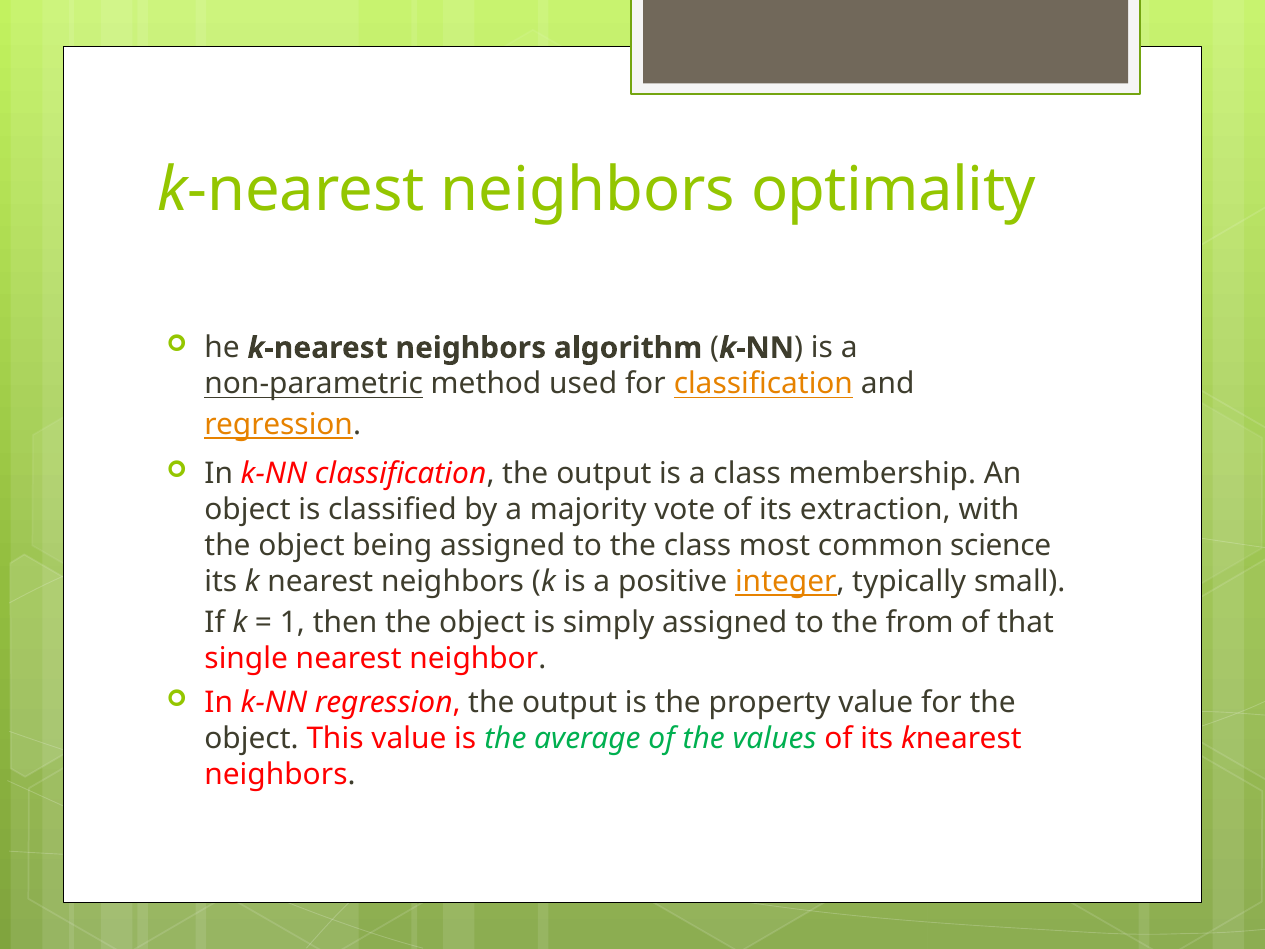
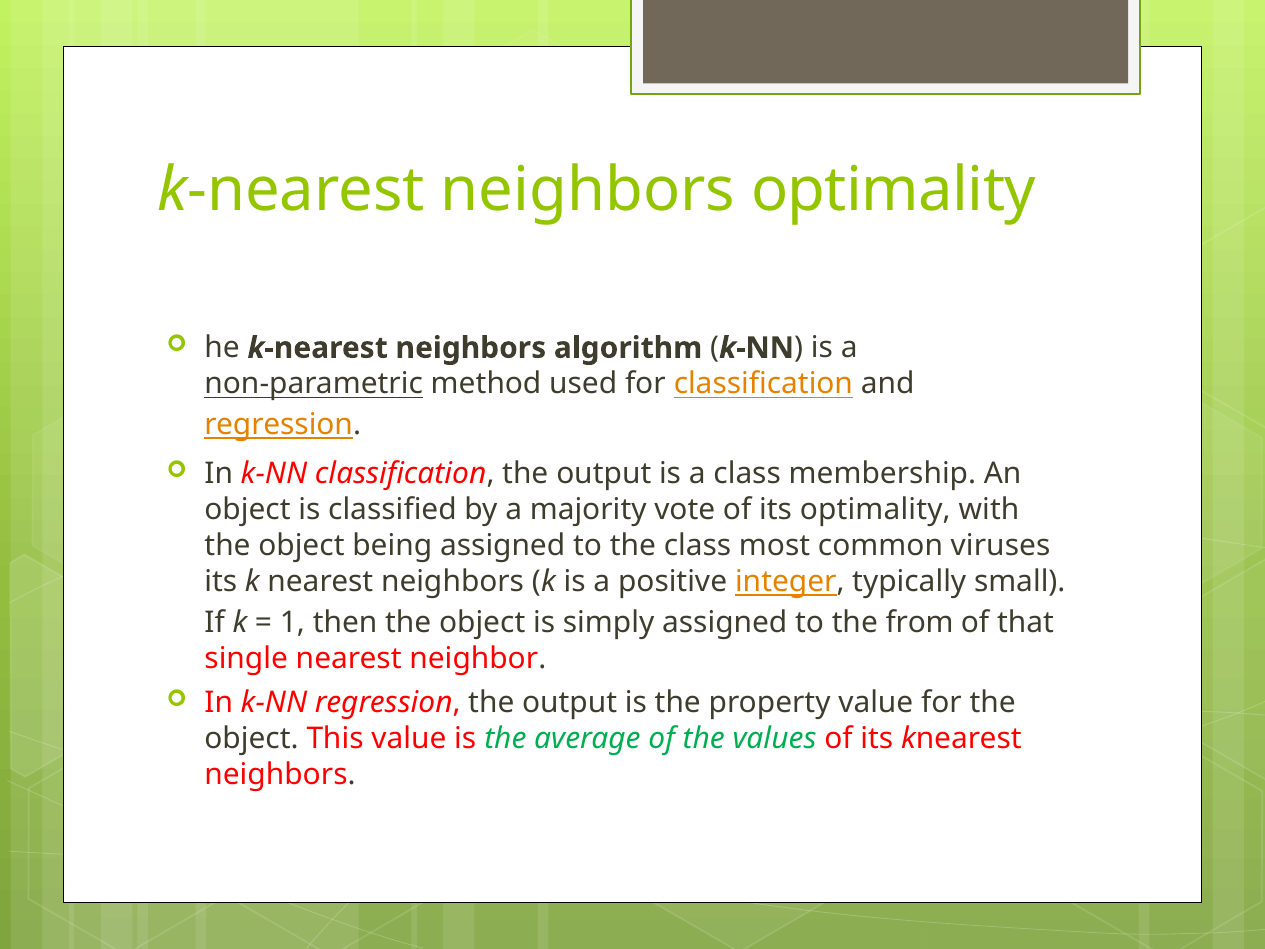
its extraction: extraction -> optimality
science: science -> viruses
